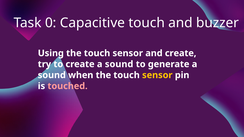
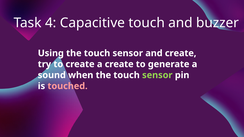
0: 0 -> 4
create a sound: sound -> create
sensor at (157, 75) colour: yellow -> light green
